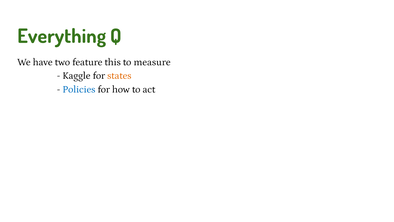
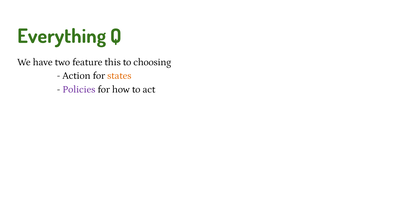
measure: measure -> choosing
Kaggle: Kaggle -> Action
Policies colour: blue -> purple
